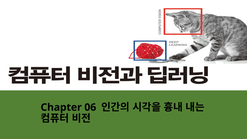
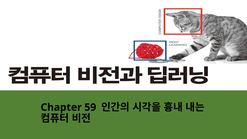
06: 06 -> 59
